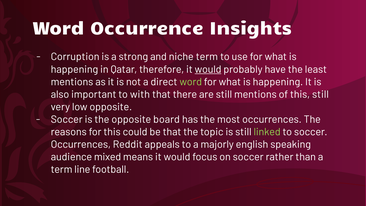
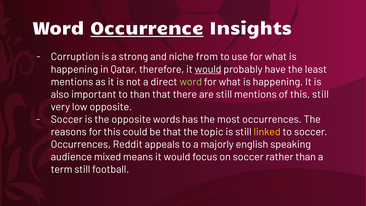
Occurrence underline: none -> present
niche term: term -> from
to with: with -> than
board: board -> words
linked colour: light green -> yellow
term line: line -> still
